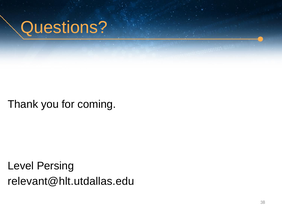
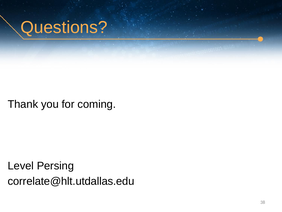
relevant@hlt.utdallas.edu: relevant@hlt.utdallas.edu -> correlate@hlt.utdallas.edu
